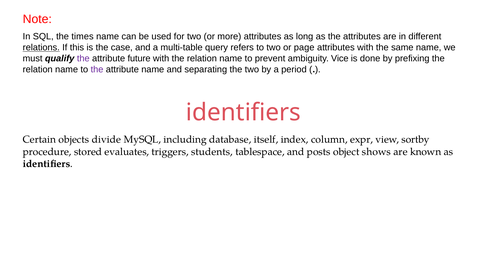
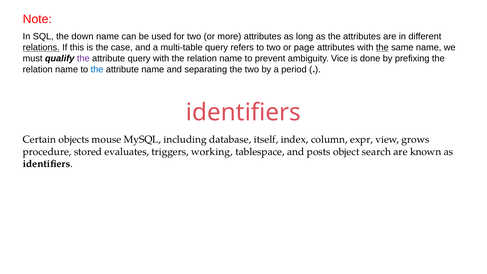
times: times -> down
the at (382, 48) underline: none -> present
attribute future: future -> query
the at (97, 69) colour: purple -> blue
divide: divide -> mouse
sortby: sortby -> grows
students: students -> working
shows: shows -> search
